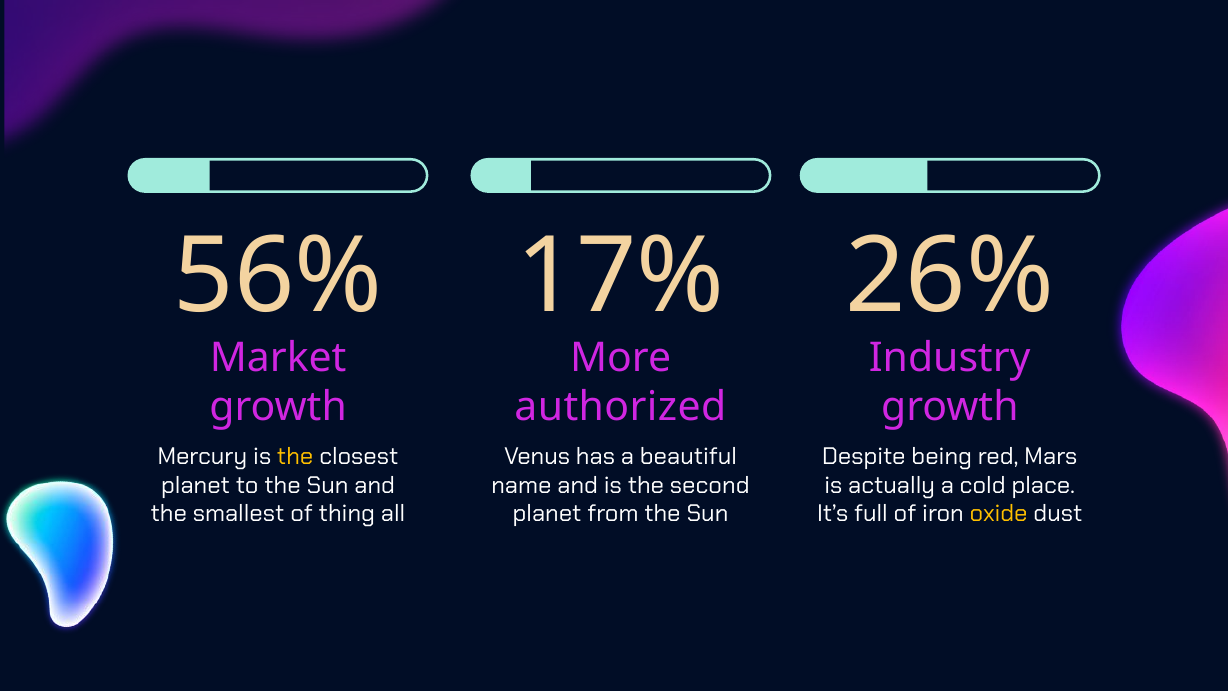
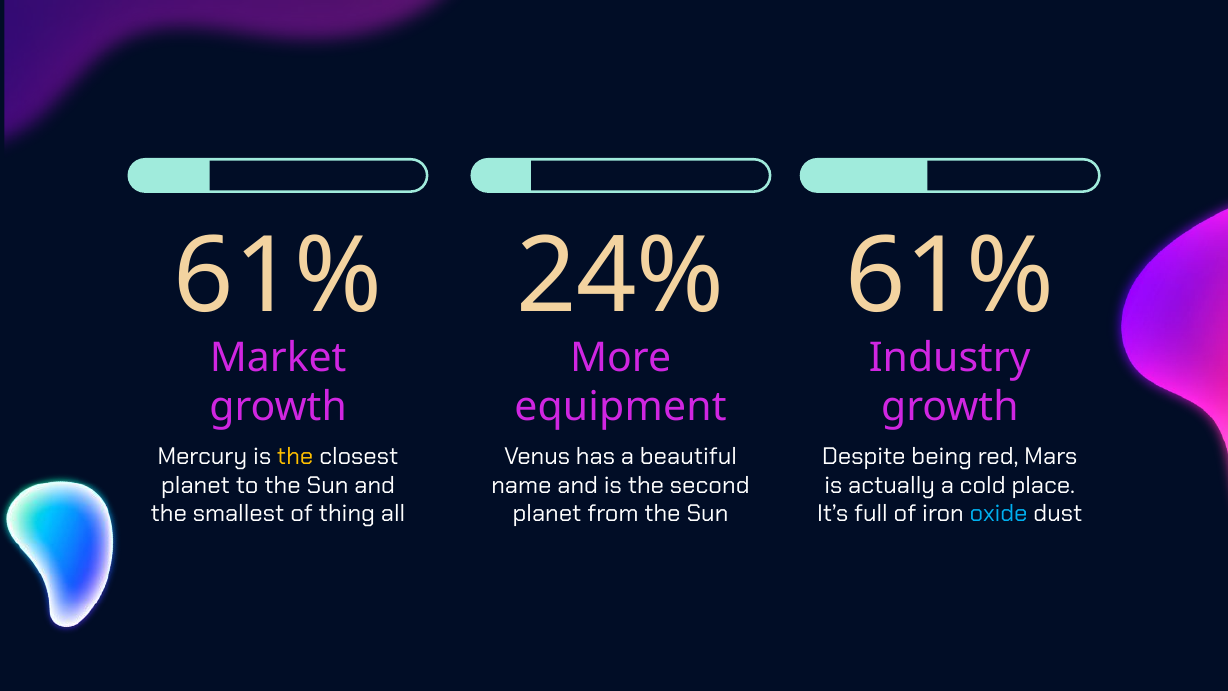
56% at (278, 276): 56% -> 61%
17%: 17% -> 24%
26% at (950, 276): 26% -> 61%
authorized: authorized -> equipment
oxide colour: yellow -> light blue
